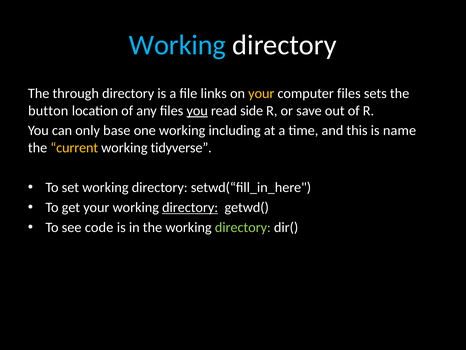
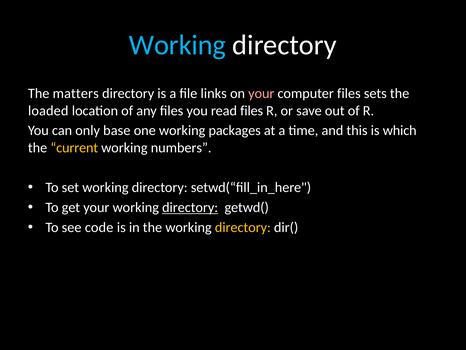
through: through -> matters
your at (261, 93) colour: yellow -> pink
button: button -> loaded
you at (197, 110) underline: present -> none
read side: side -> files
including: including -> packages
name: name -> which
tidyverse: tidyverse -> numbers
directory at (243, 227) colour: light green -> yellow
